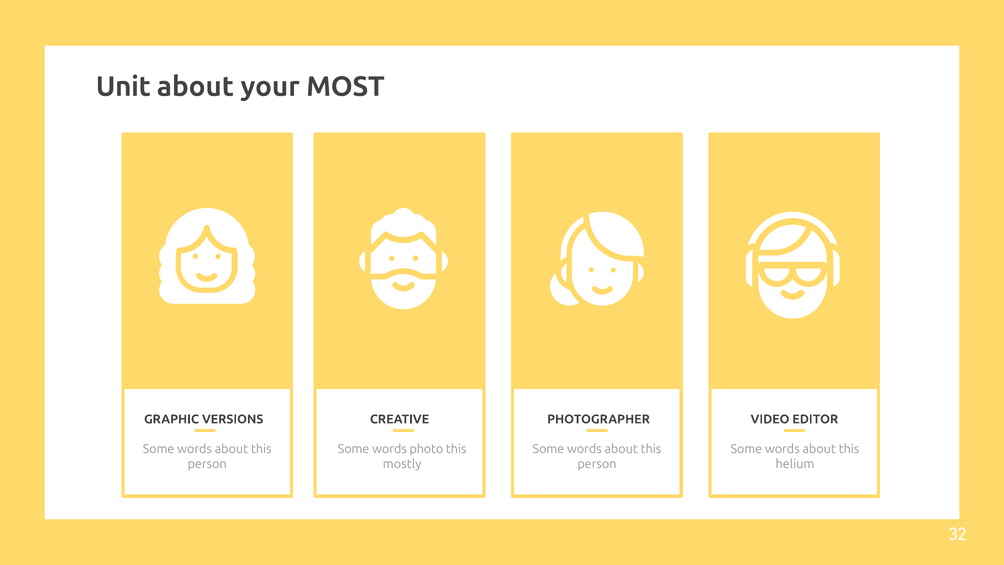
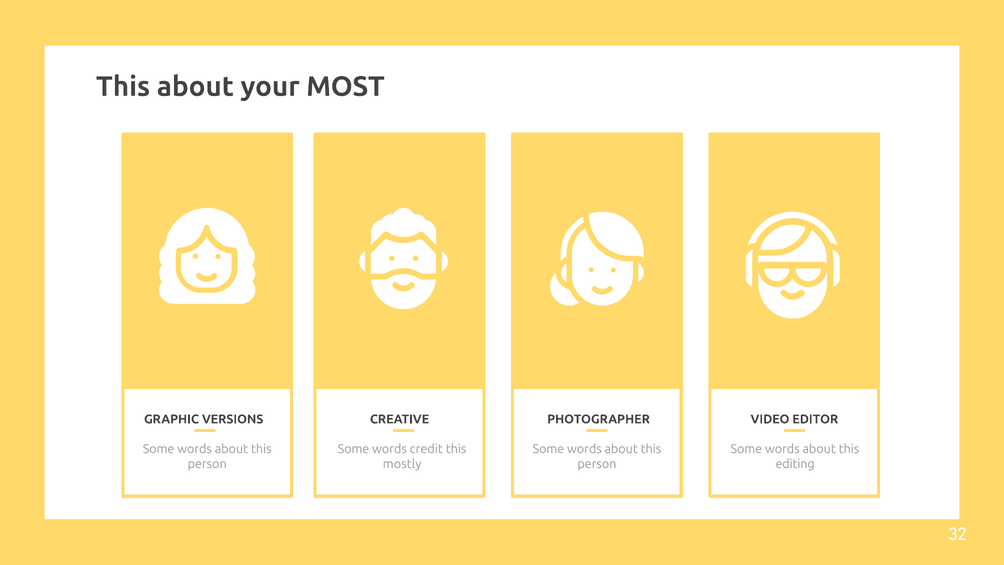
Unit at (123, 87): Unit -> This
photo: photo -> credit
helium: helium -> editing
